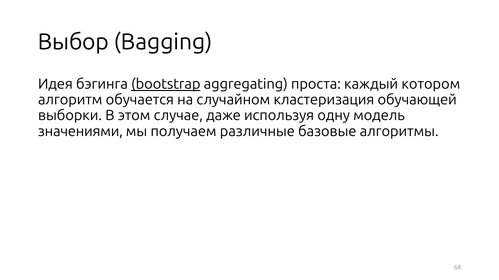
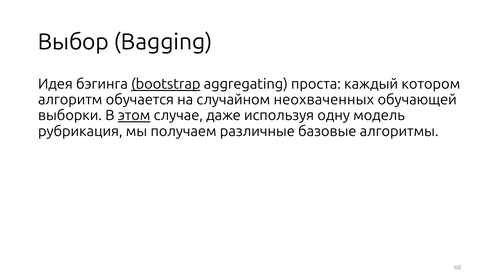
кластеризация: кластеризация -> неохваченных
этом underline: none -> present
значениями: значениями -> рубрикация
